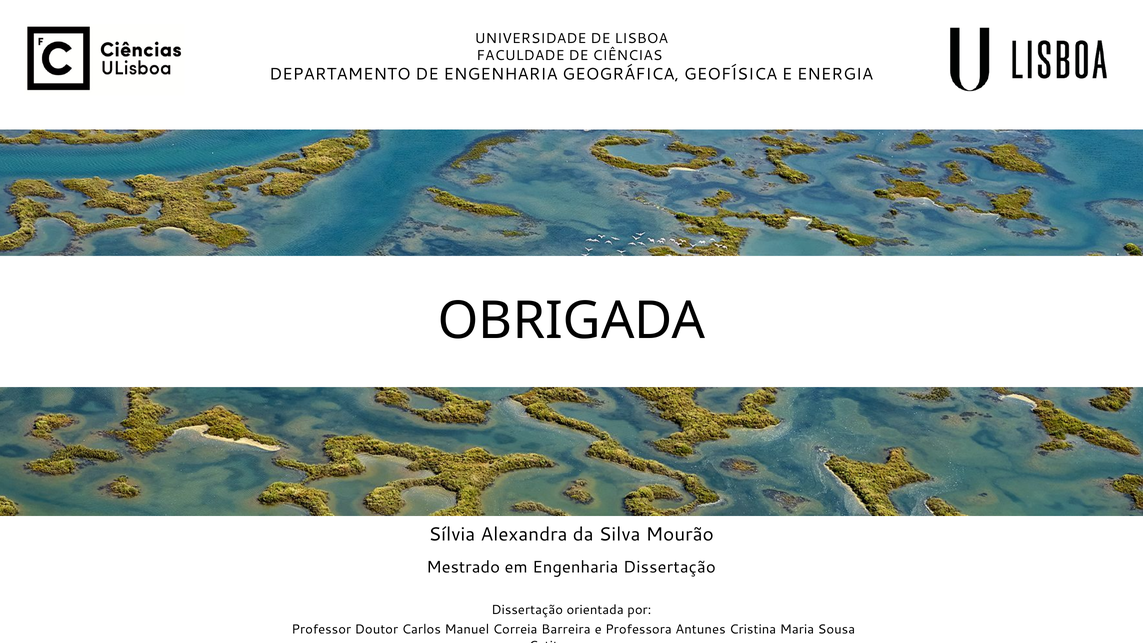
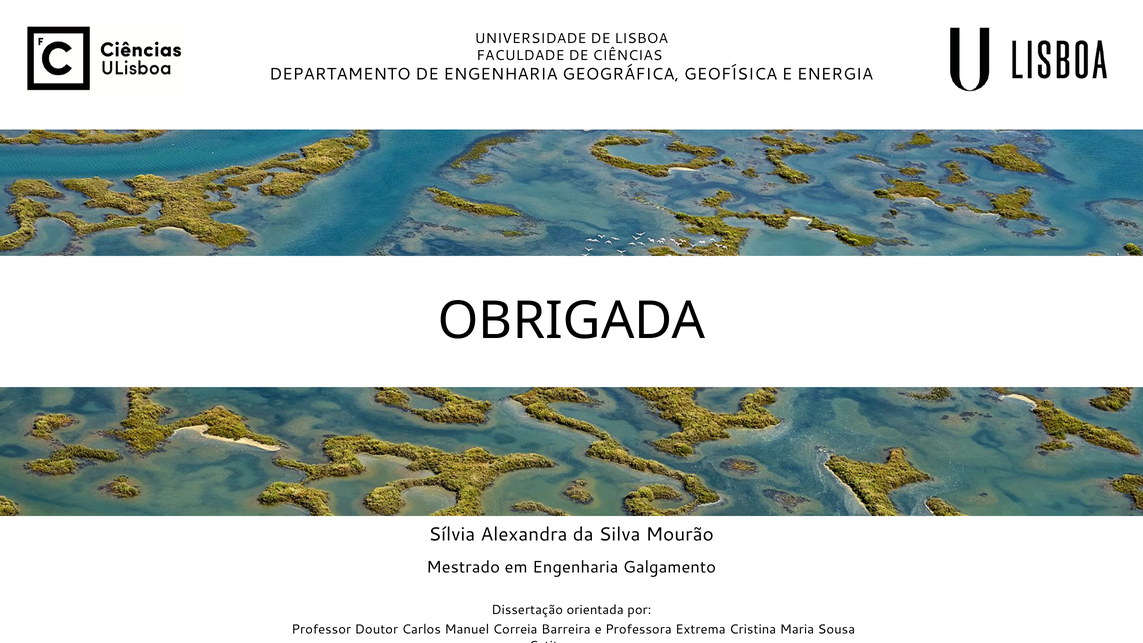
Engenharia Dissertação: Dissertação -> Galgamento
Antunes: Antunes -> Extrema
